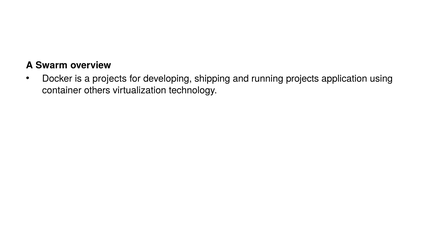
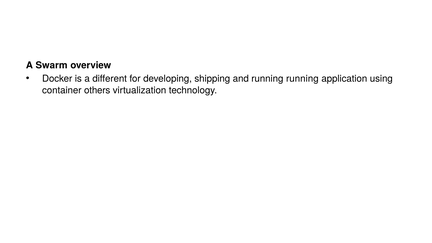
a projects: projects -> different
running projects: projects -> running
